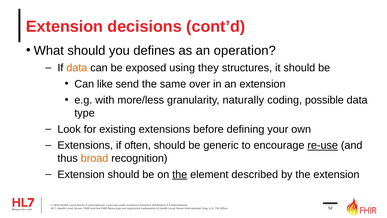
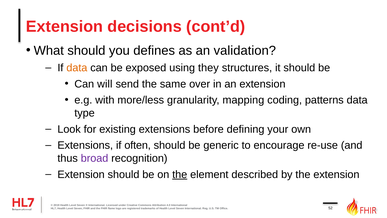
operation: operation -> validation
like: like -> will
naturally: naturally -> mapping
possible: possible -> patterns
re-use underline: present -> none
broad colour: orange -> purple
